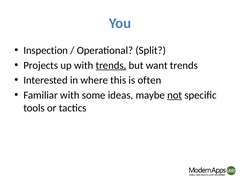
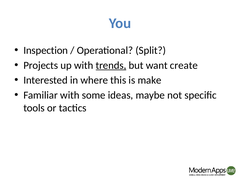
want trends: trends -> create
often: often -> make
not underline: present -> none
